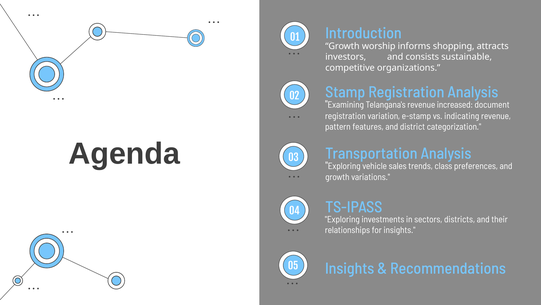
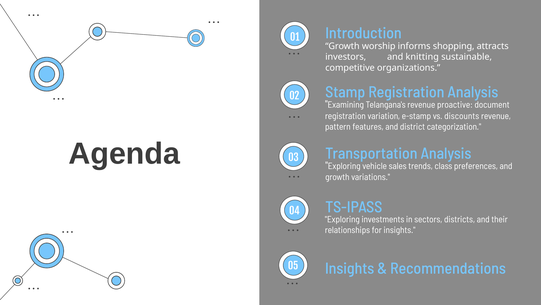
consists: consists -> knitting
increased: increased -> proactive
indicating: indicating -> discounts
